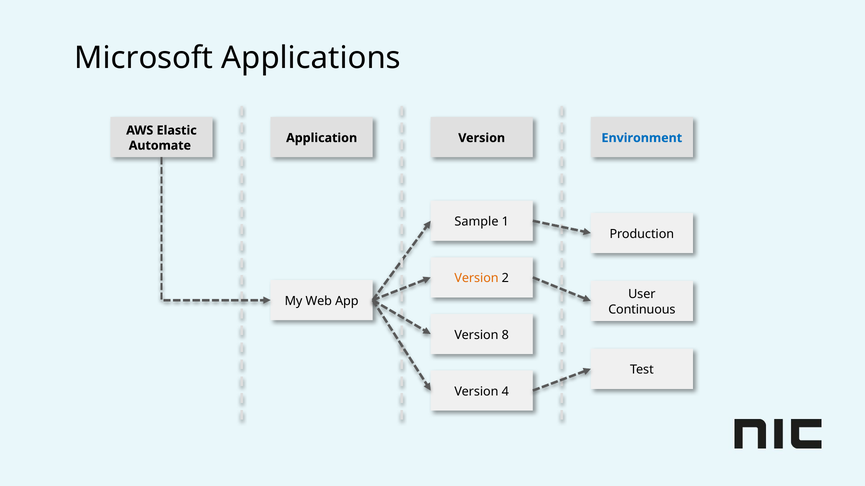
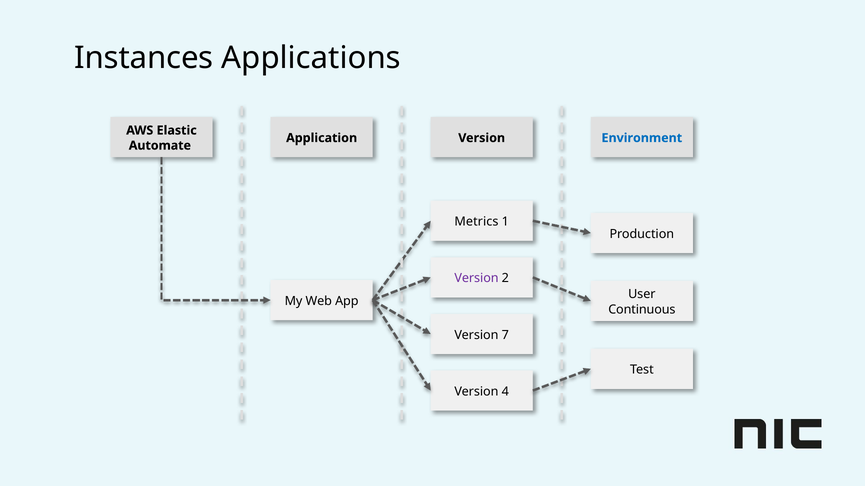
Microsoft: Microsoft -> Instances
Sample: Sample -> Metrics
Version at (477, 279) colour: orange -> purple
8: 8 -> 7
